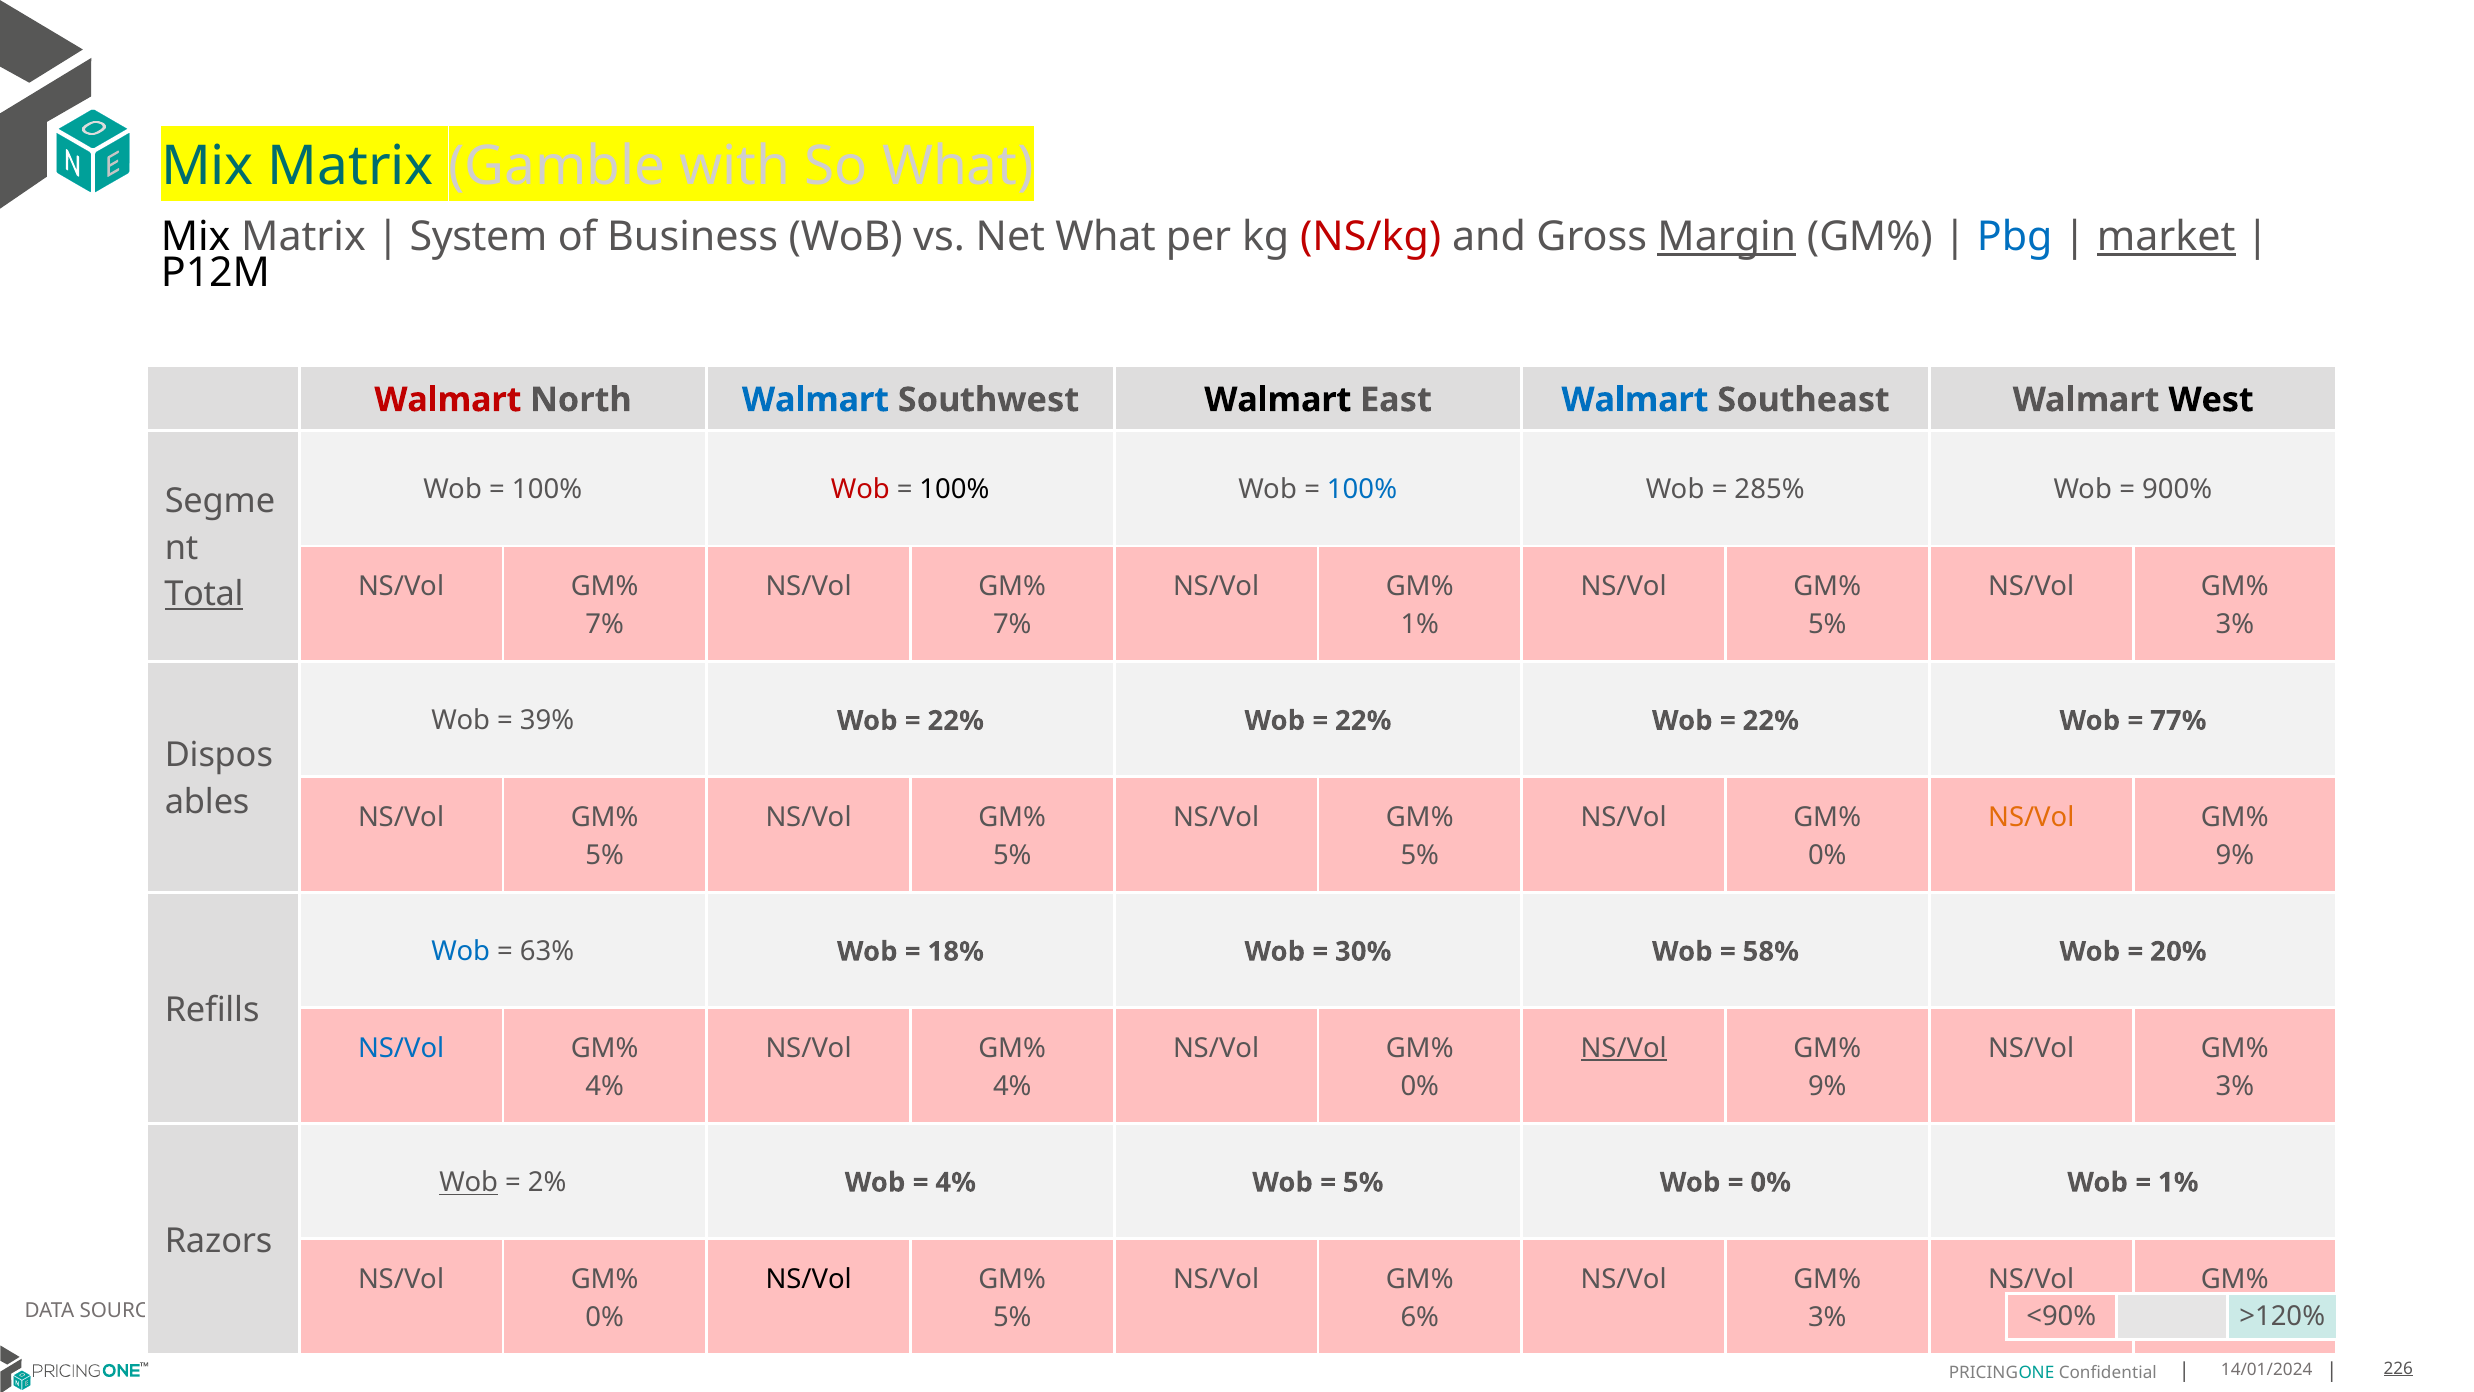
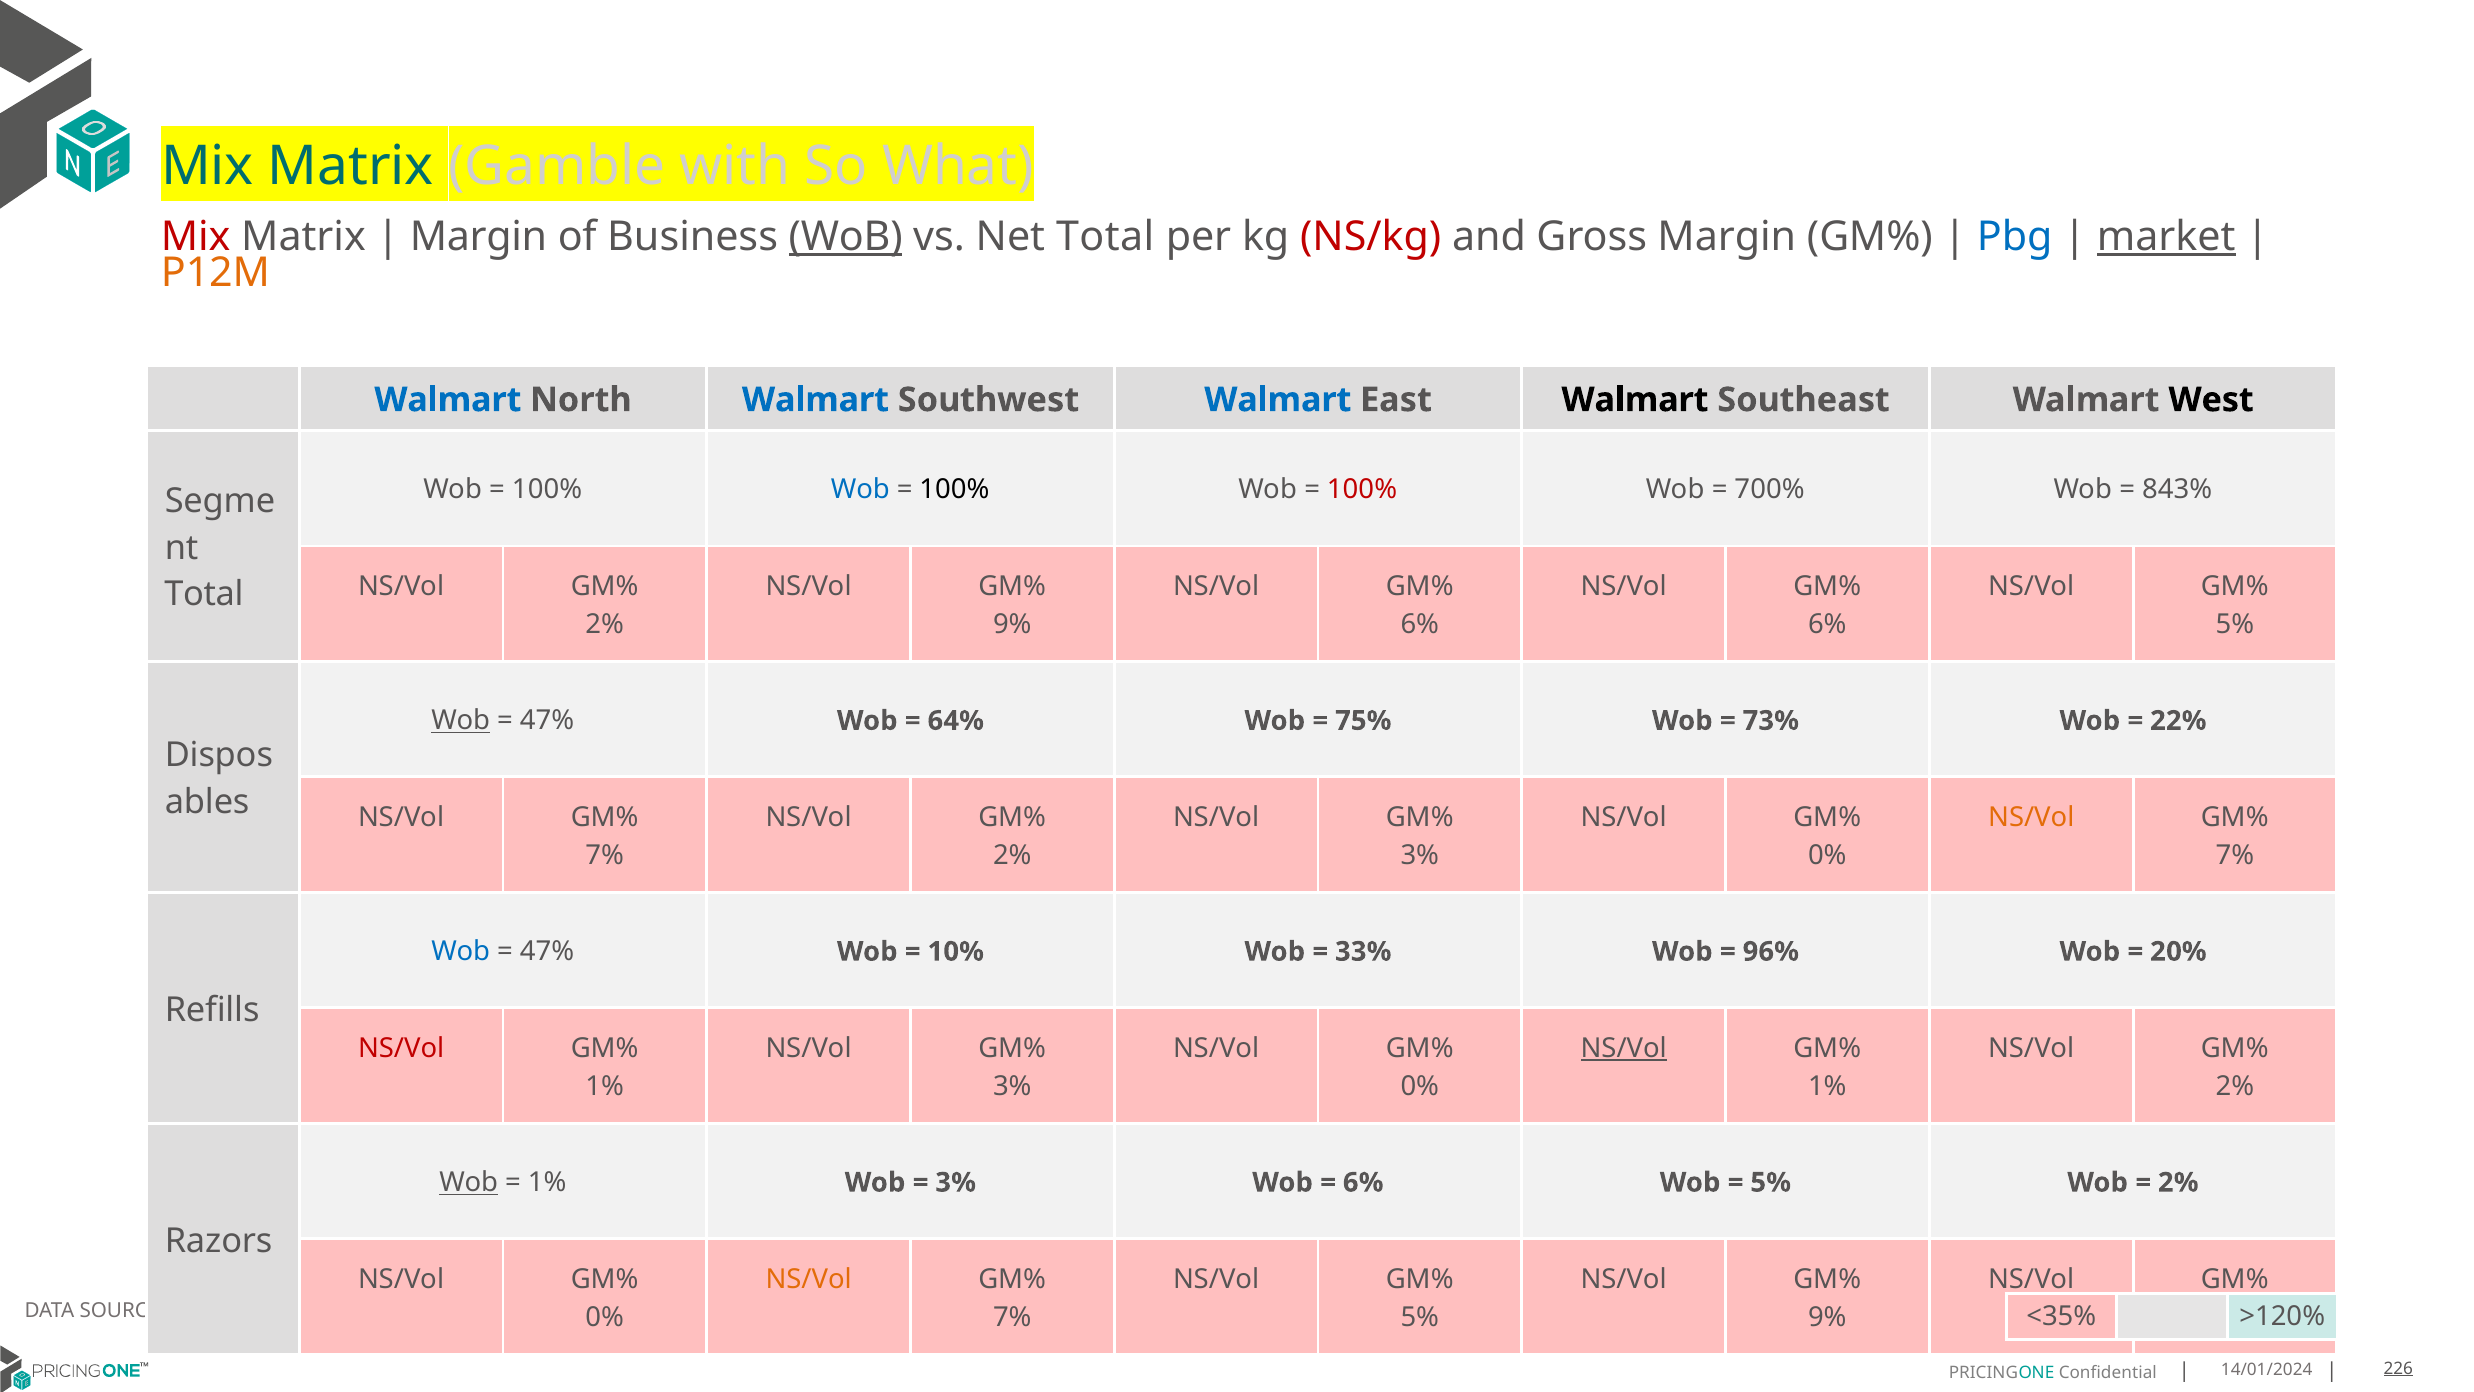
Mix at (196, 237) colour: black -> red
System at (479, 237): System -> Margin
WoB at (846, 237) underline: none -> present
Net What: What -> Total
Margin at (1727, 237) underline: present -> none
P12M colour: black -> orange
Walmart at (448, 400) colour: red -> blue
Walmart at (1278, 400) colour: black -> blue
Walmart at (1635, 400) colour: blue -> black
Wob at (860, 490) colour: red -> blue
100% at (1362, 490) colour: blue -> red
285%: 285% -> 700%
900%: 900% -> 843%
Total at (204, 594) underline: present -> none
7% at (605, 624): 7% -> 2%
7% at (1012, 624): 7% -> 9%
1% at (1420, 624): 1% -> 6%
5% at (1827, 624): 5% -> 6%
3% at (2235, 624): 3% -> 5%
Wob at (461, 721) underline: none -> present
39% at (547, 721): 39% -> 47%
22% at (956, 721): 22% -> 64%
22% at (1363, 721): 22% -> 75%
22% at (1771, 721): 22% -> 73%
77%: 77% -> 22%
5% at (605, 855): 5% -> 7%
5% at (1012, 855): 5% -> 2%
5% at (1420, 855): 5% -> 3%
9% at (2235, 855): 9% -> 7%
63% at (547, 951): 63% -> 47%
18%: 18% -> 10%
30%: 30% -> 33%
58%: 58% -> 96%
NS/Vol at (401, 1048) colour: blue -> red
4% at (605, 1086): 4% -> 1%
4% at (1012, 1086): 4% -> 3%
9% at (1827, 1086): 9% -> 1%
3% at (2235, 1086): 3% -> 2%
2% at (547, 1182): 2% -> 1%
4% at (956, 1182): 4% -> 3%
5% at (1363, 1182): 5% -> 6%
0% at (1771, 1182): 0% -> 5%
1% at (2178, 1182): 1% -> 2%
NS/Vol at (809, 1279) colour: black -> orange
<90%: <90% -> <35%
5% at (1012, 1317): 5% -> 7%
6% at (1420, 1317): 6% -> 5%
3% at (1827, 1317): 3% -> 9%
